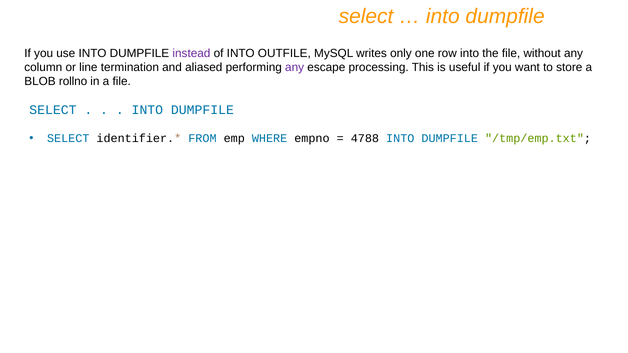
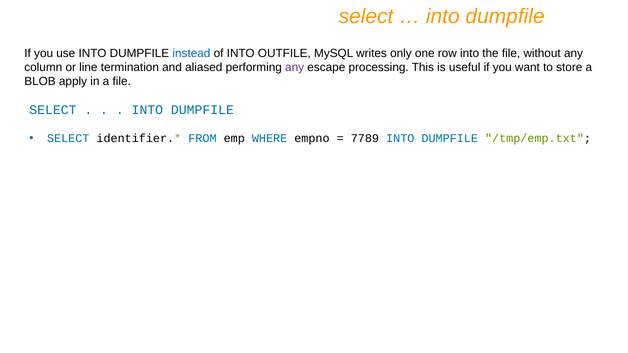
instead colour: purple -> blue
rollno: rollno -> apply
4788: 4788 -> 7789
